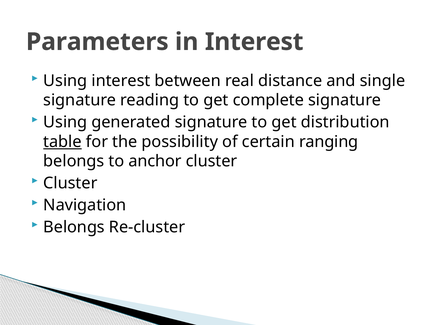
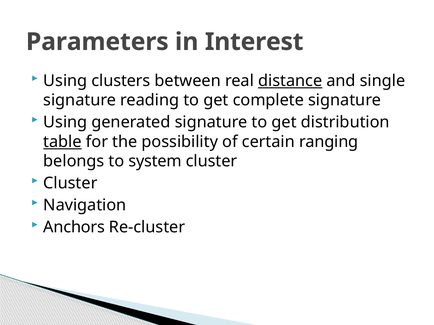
Using interest: interest -> clusters
distance underline: none -> present
anchor: anchor -> system
Belongs at (74, 227): Belongs -> Anchors
